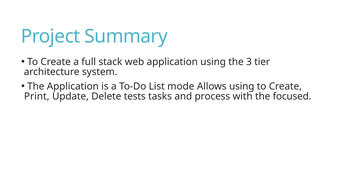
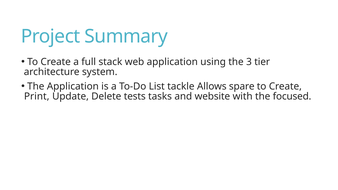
mode: mode -> tackle
Allows using: using -> spare
process: process -> website
